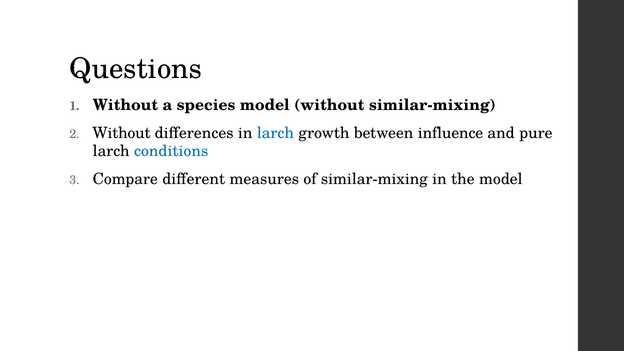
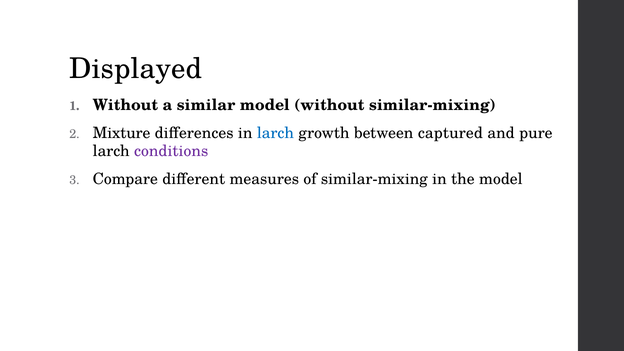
Questions: Questions -> Displayed
species: species -> similar
Without at (122, 133): Without -> Mixture
influence: influence -> captured
conditions colour: blue -> purple
